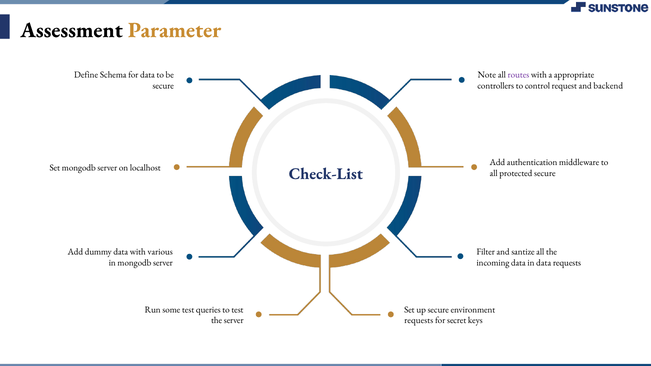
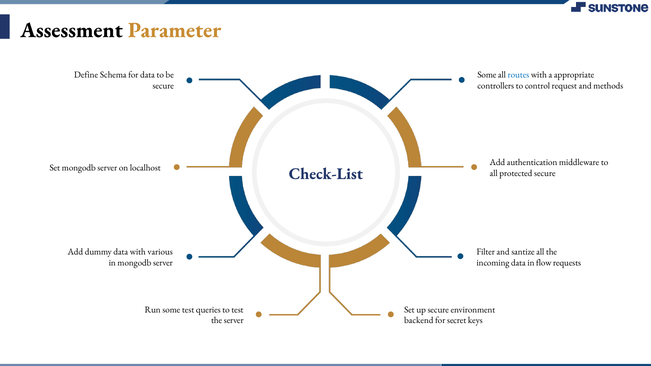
Note at (487, 75): Note -> Some
routes colour: purple -> blue
backend: backend -> methods
in data: data -> flow
requests at (419, 321): requests -> backend
